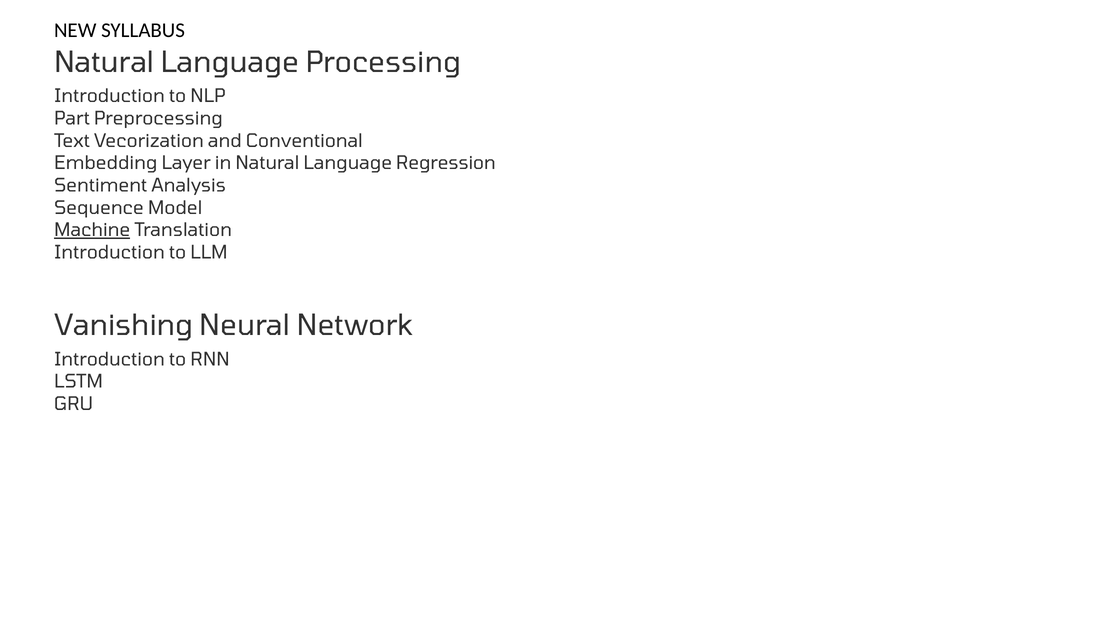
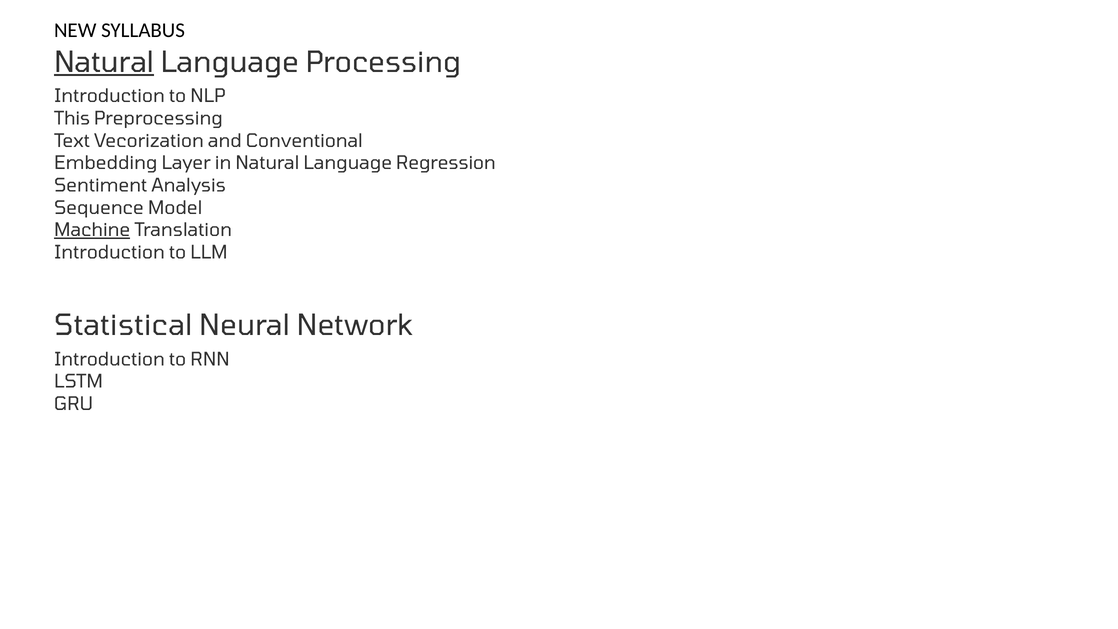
Natural at (104, 62) underline: none -> present
Part: Part -> This
Vanishing: Vanishing -> Statistical
